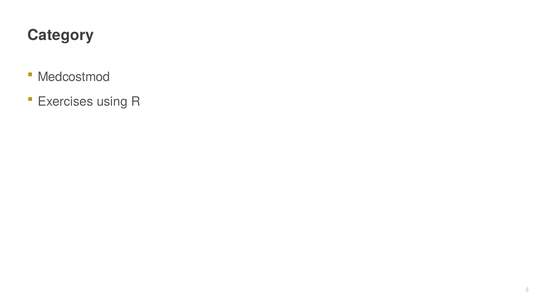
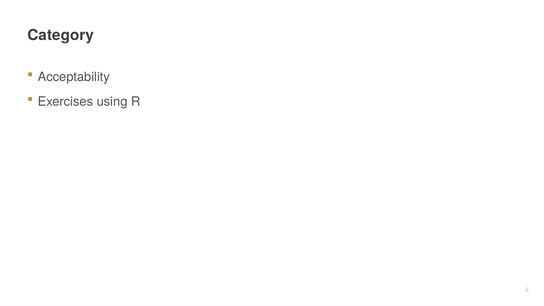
Medcostmod: Medcostmod -> Acceptability
